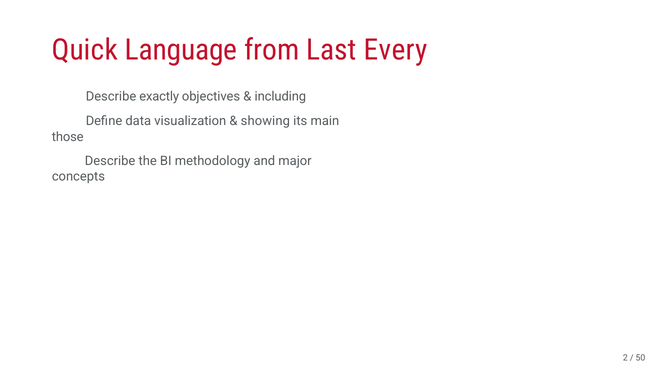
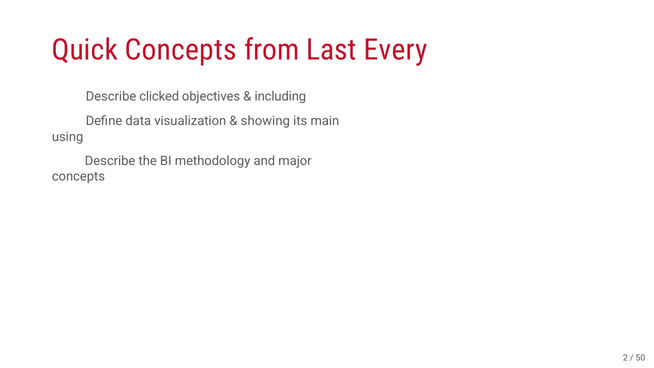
Quick Language: Language -> Concepts
exactly: exactly -> clicked
those: those -> using
